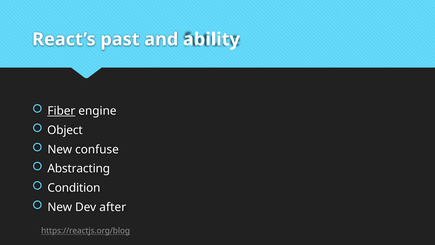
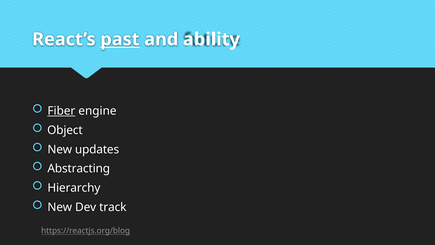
past underline: none -> present
confuse: confuse -> updates
Condition: Condition -> Hierarchy
after: after -> track
